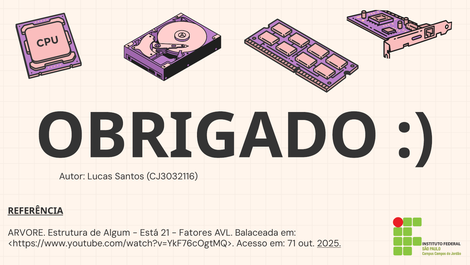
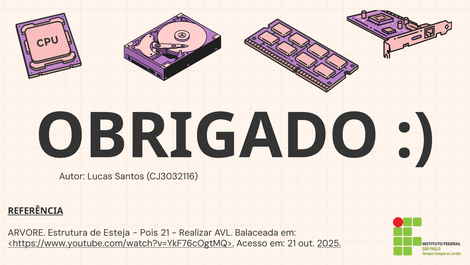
Algum: Algum -> Esteja
Está: Está -> Pois
Fatores: Fatores -> Realizar
<https://www.youtube.com/watch?v=YkF76cOgtMQ> underline: none -> present
em 71: 71 -> 21
